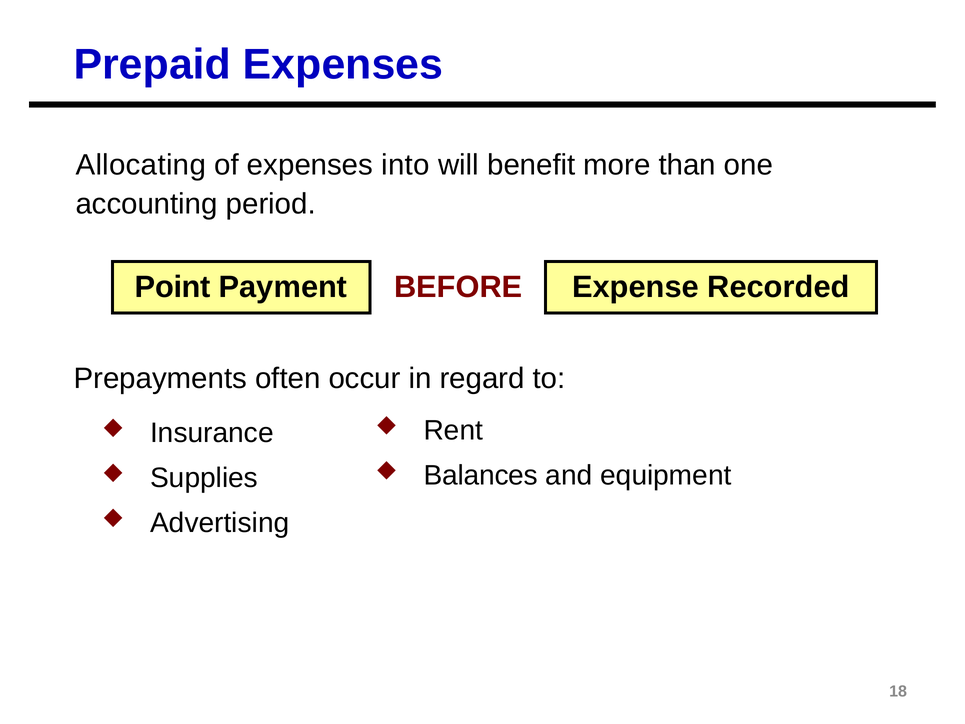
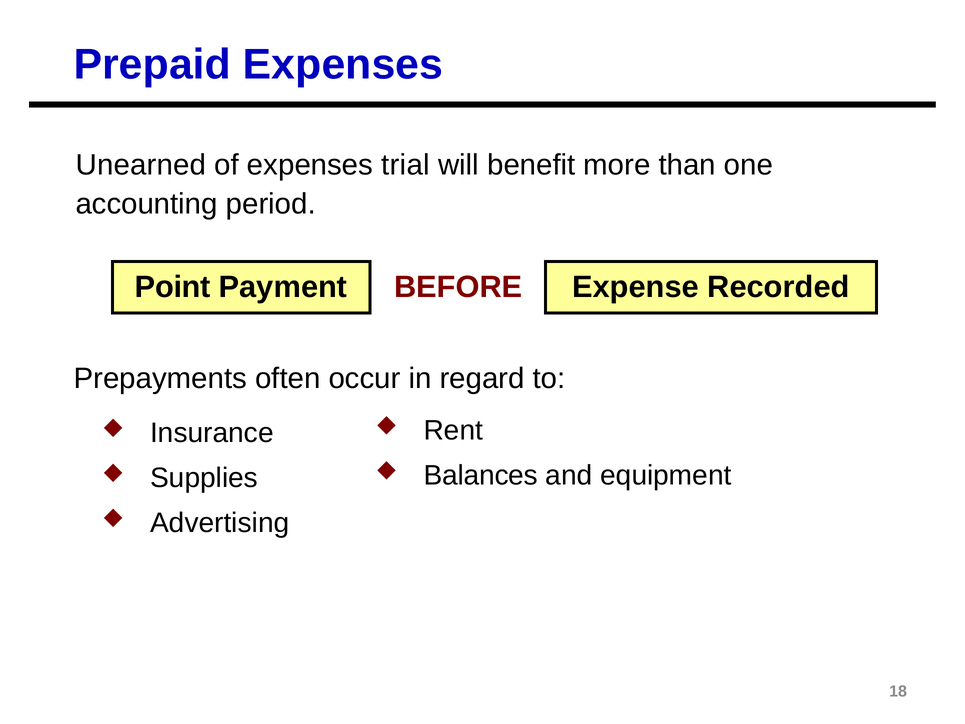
Allocating: Allocating -> Unearned
into: into -> trial
